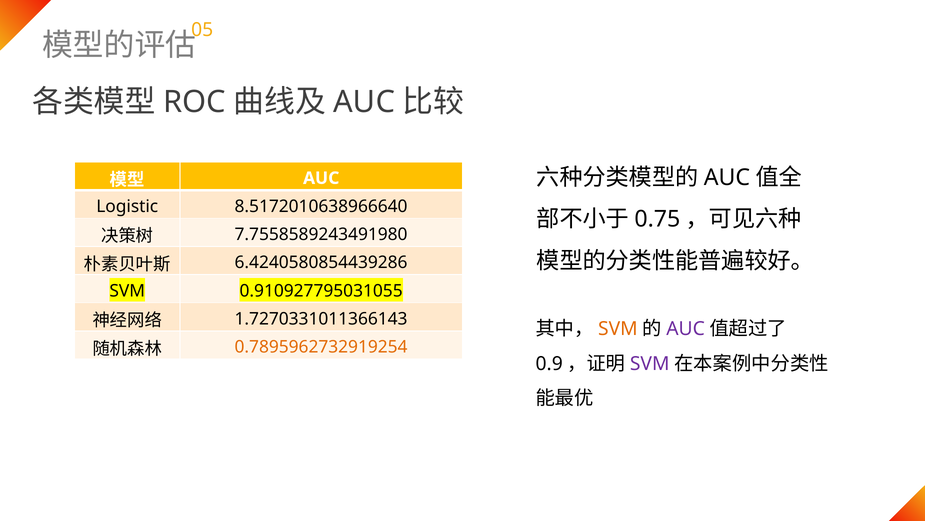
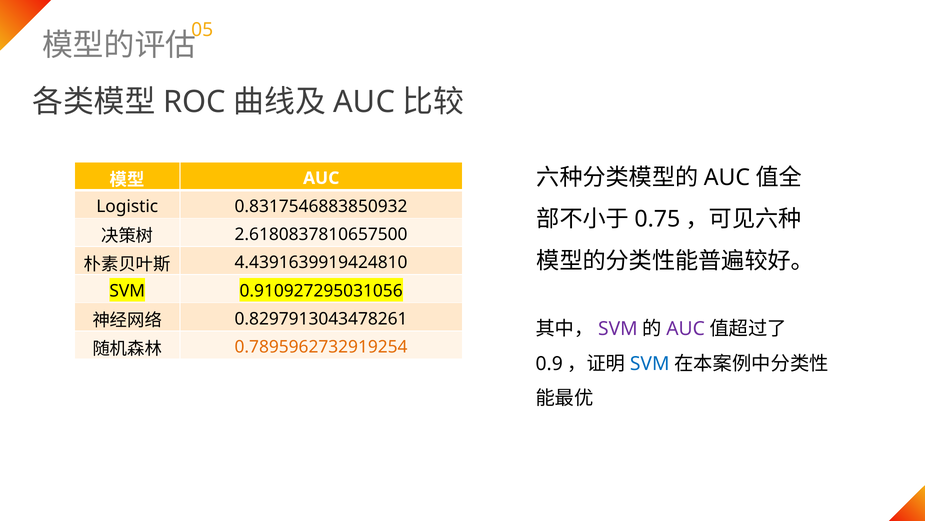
8.5172010638966640: 8.5172010638966640 -> 0.8317546883850932
7.7558589243491980: 7.7558589243491980 -> 2.6180837810657500
6.4240580854439286: 6.4240580854439286 -> 4.4391639919424810
0.910927795031055: 0.910927795031055 -> 0.910927295031056
1.7270331011366143: 1.7270331011366143 -> 0.8297913043478261
SVM at (618, 328) colour: orange -> purple
SVM at (650, 363) colour: purple -> blue
